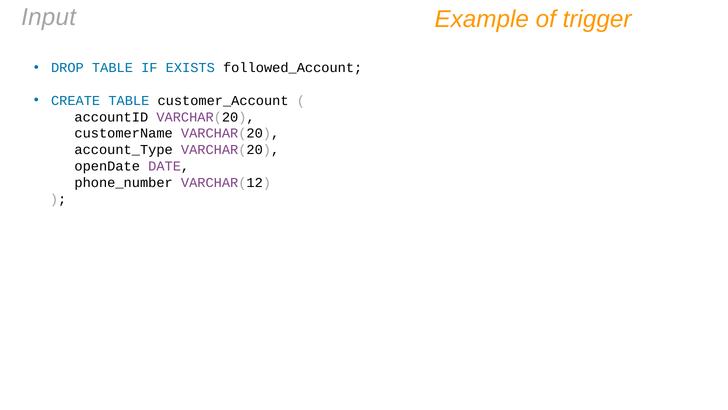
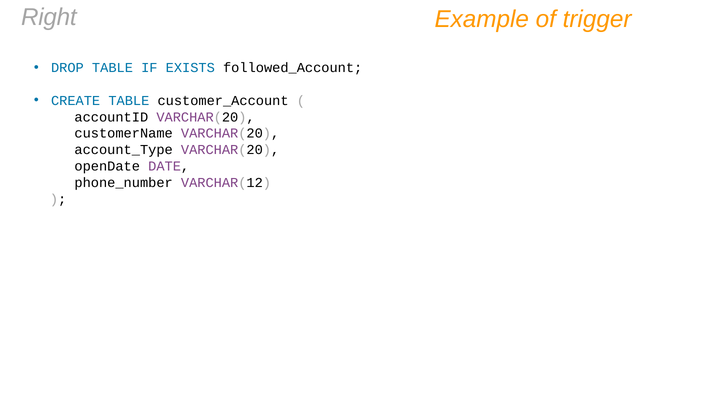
Input: Input -> Right
